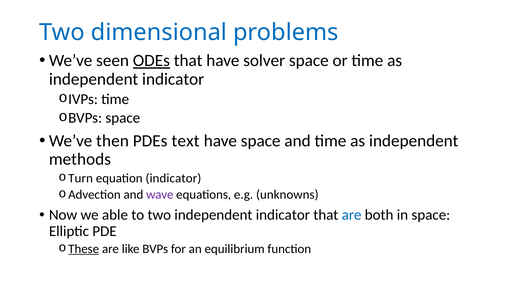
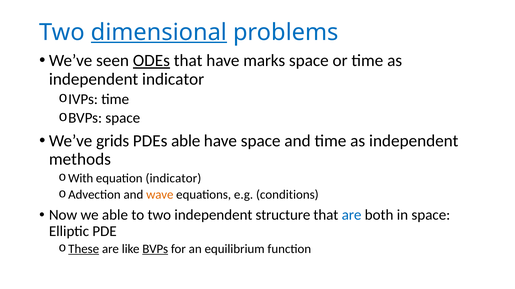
dimensional underline: none -> present
solver: solver -> marks
then: then -> grids
PDEs text: text -> able
Turn: Turn -> With
wave colour: purple -> orange
unknowns: unknowns -> conditions
two independent indicator: indicator -> structure
BVPs at (155, 250) underline: none -> present
